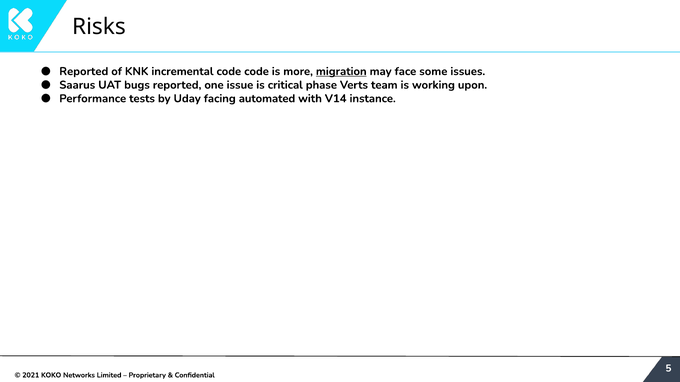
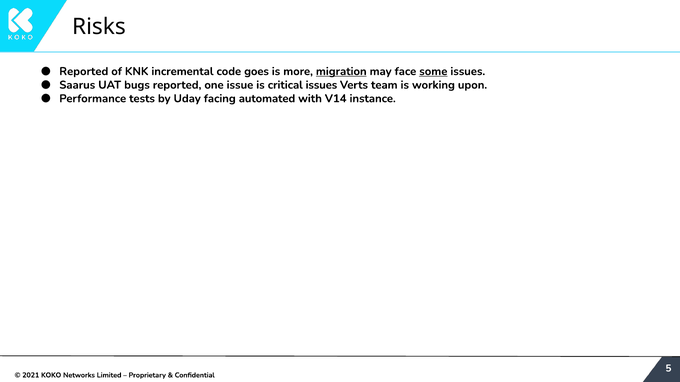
code code: code -> goes
some underline: none -> present
critical phase: phase -> issues
